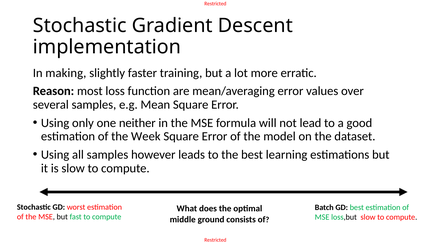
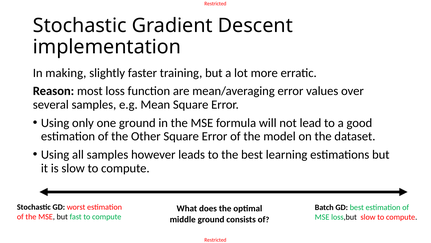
one neither: neither -> ground
Week: Week -> Other
